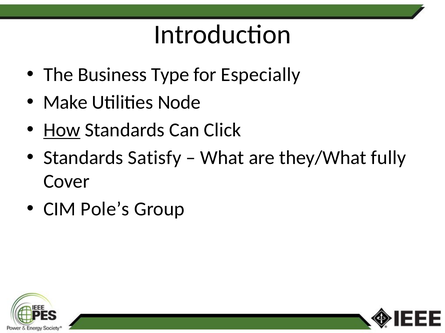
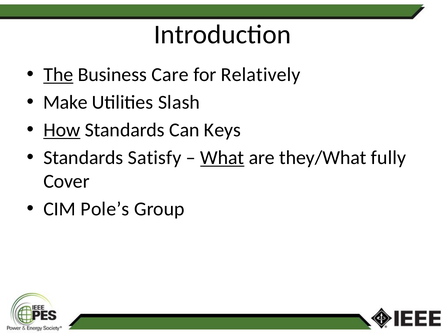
The underline: none -> present
Type: Type -> Care
Especially: Especially -> Relatively
Node: Node -> Slash
Click: Click -> Keys
What underline: none -> present
